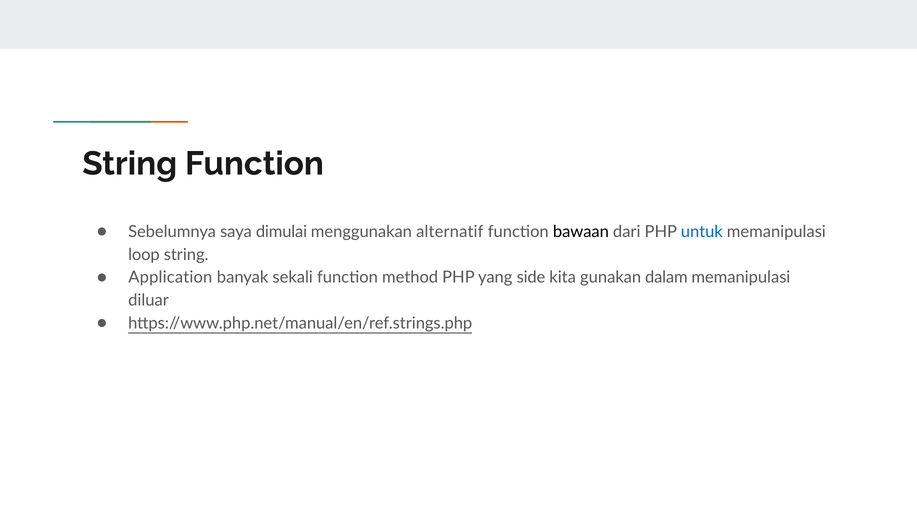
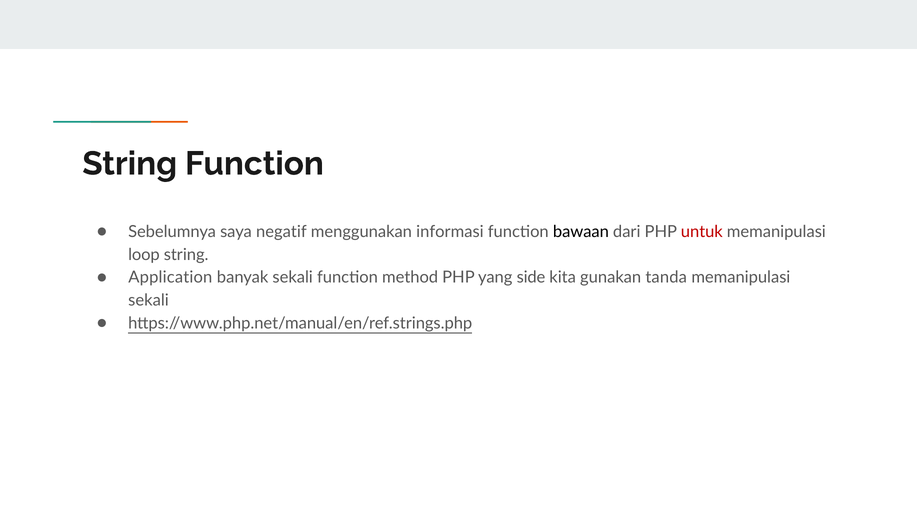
dimulai: dimulai -> negatif
alternatif: alternatif -> informasi
untuk colour: blue -> red
dalam: dalam -> tanda
diluar at (149, 300): diluar -> sekali
